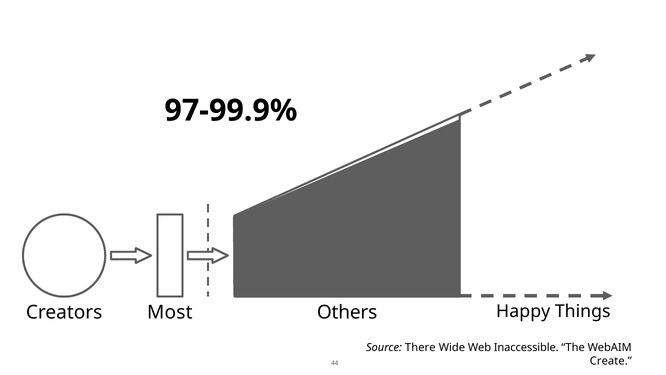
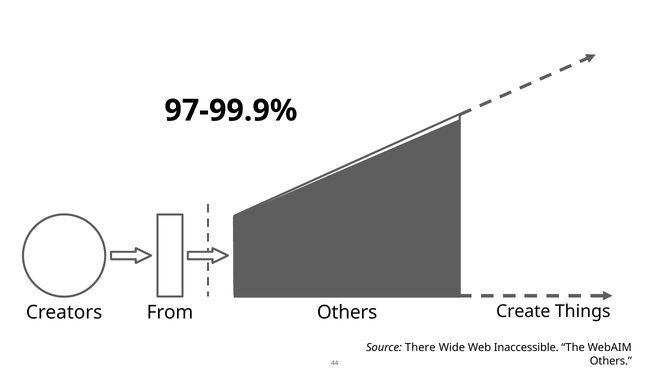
Happy: Happy -> Create
Most: Most -> From
Create at (611, 361): Create -> Others
